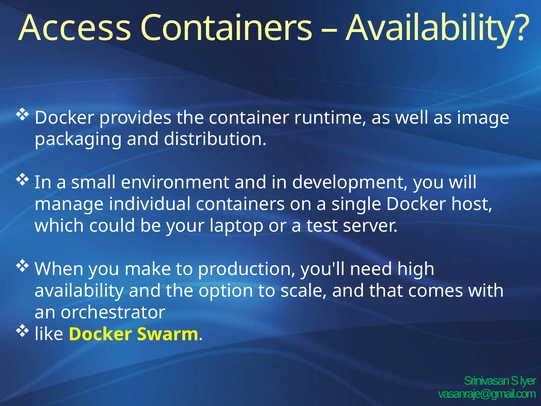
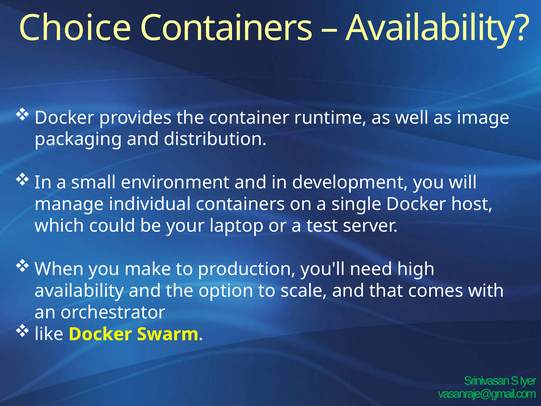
Access: Access -> Choice
